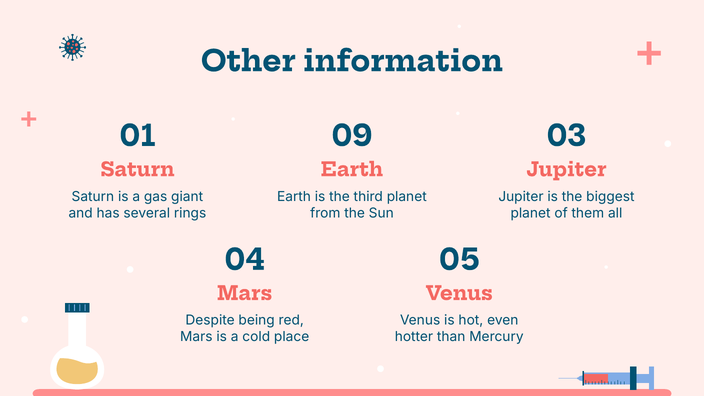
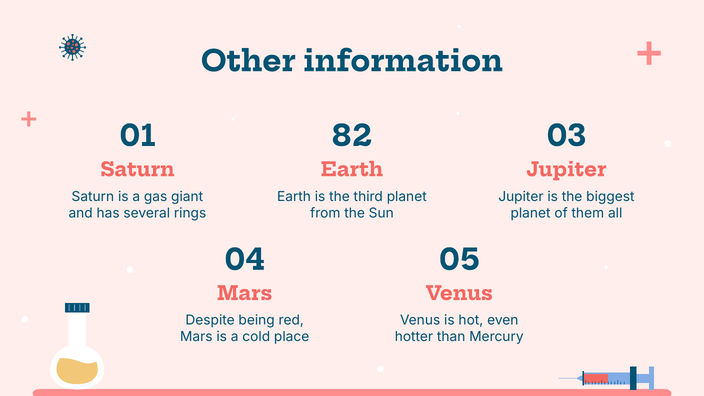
09: 09 -> 82
